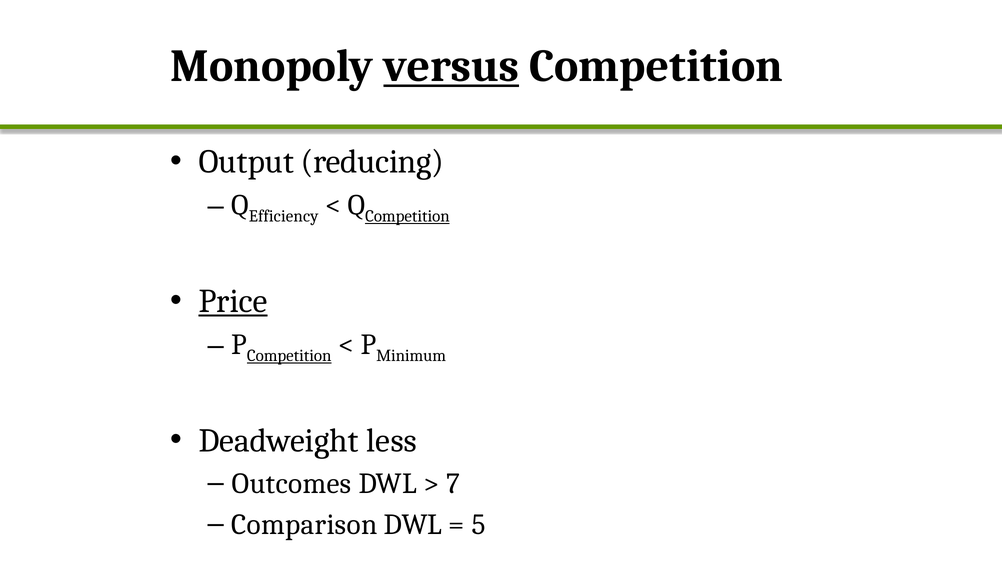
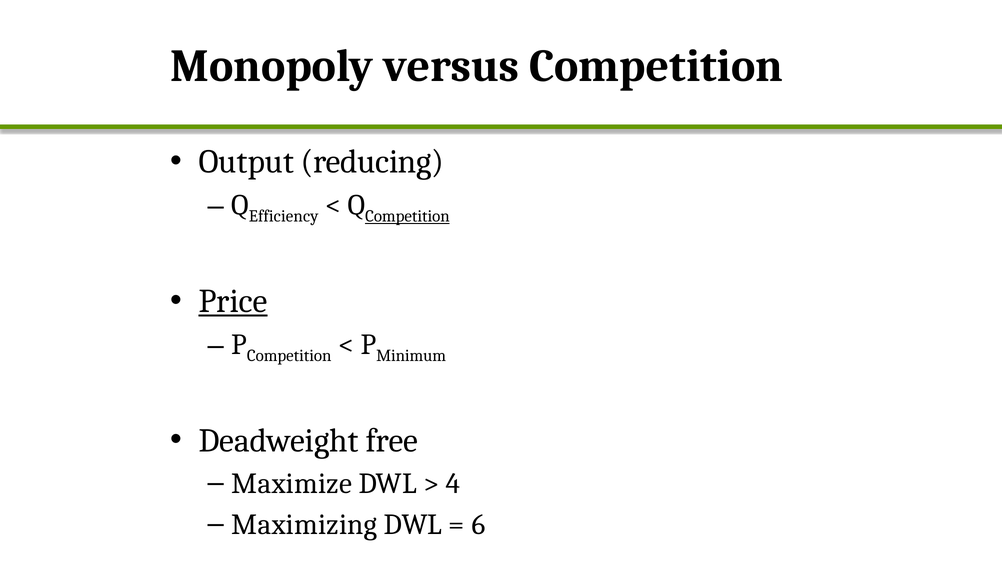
versus underline: present -> none
Competition at (289, 356) underline: present -> none
less: less -> free
Outcomes: Outcomes -> Maximize
7: 7 -> 4
Comparison: Comparison -> Maximizing
5: 5 -> 6
